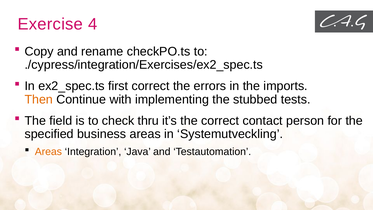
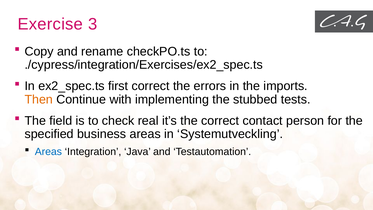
4: 4 -> 3
thru: thru -> real
Areas at (48, 152) colour: orange -> blue
